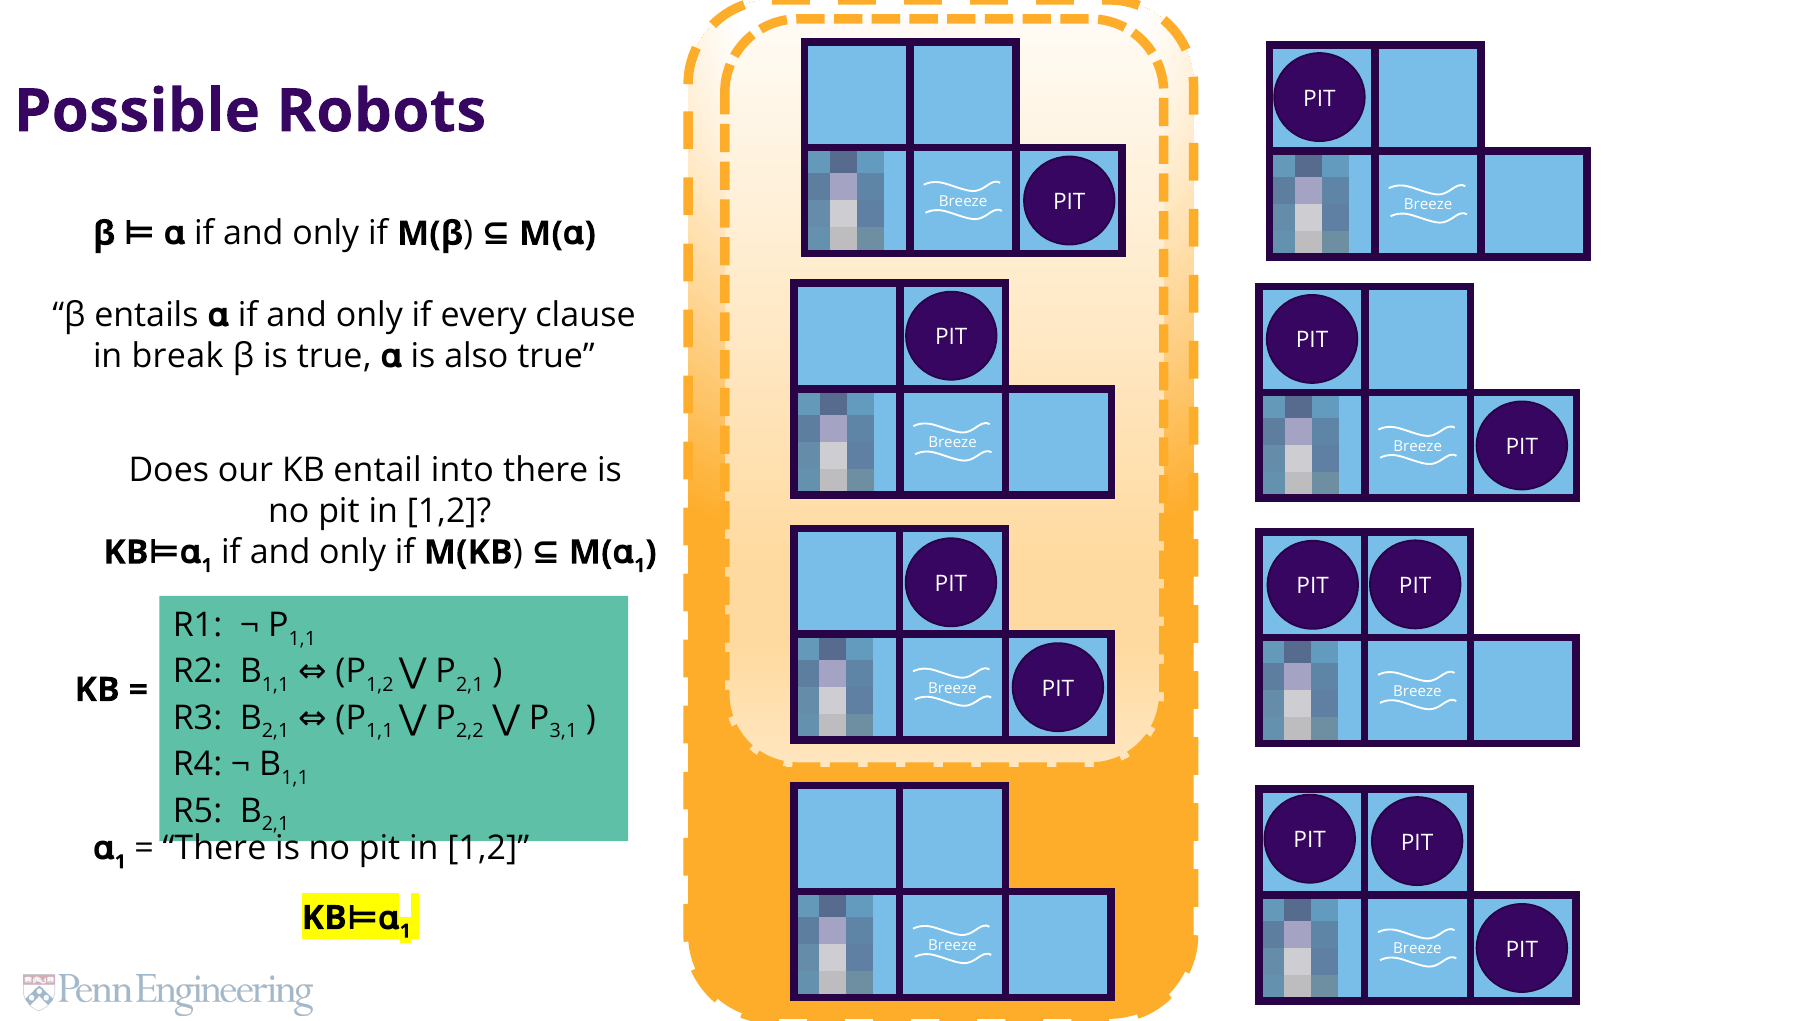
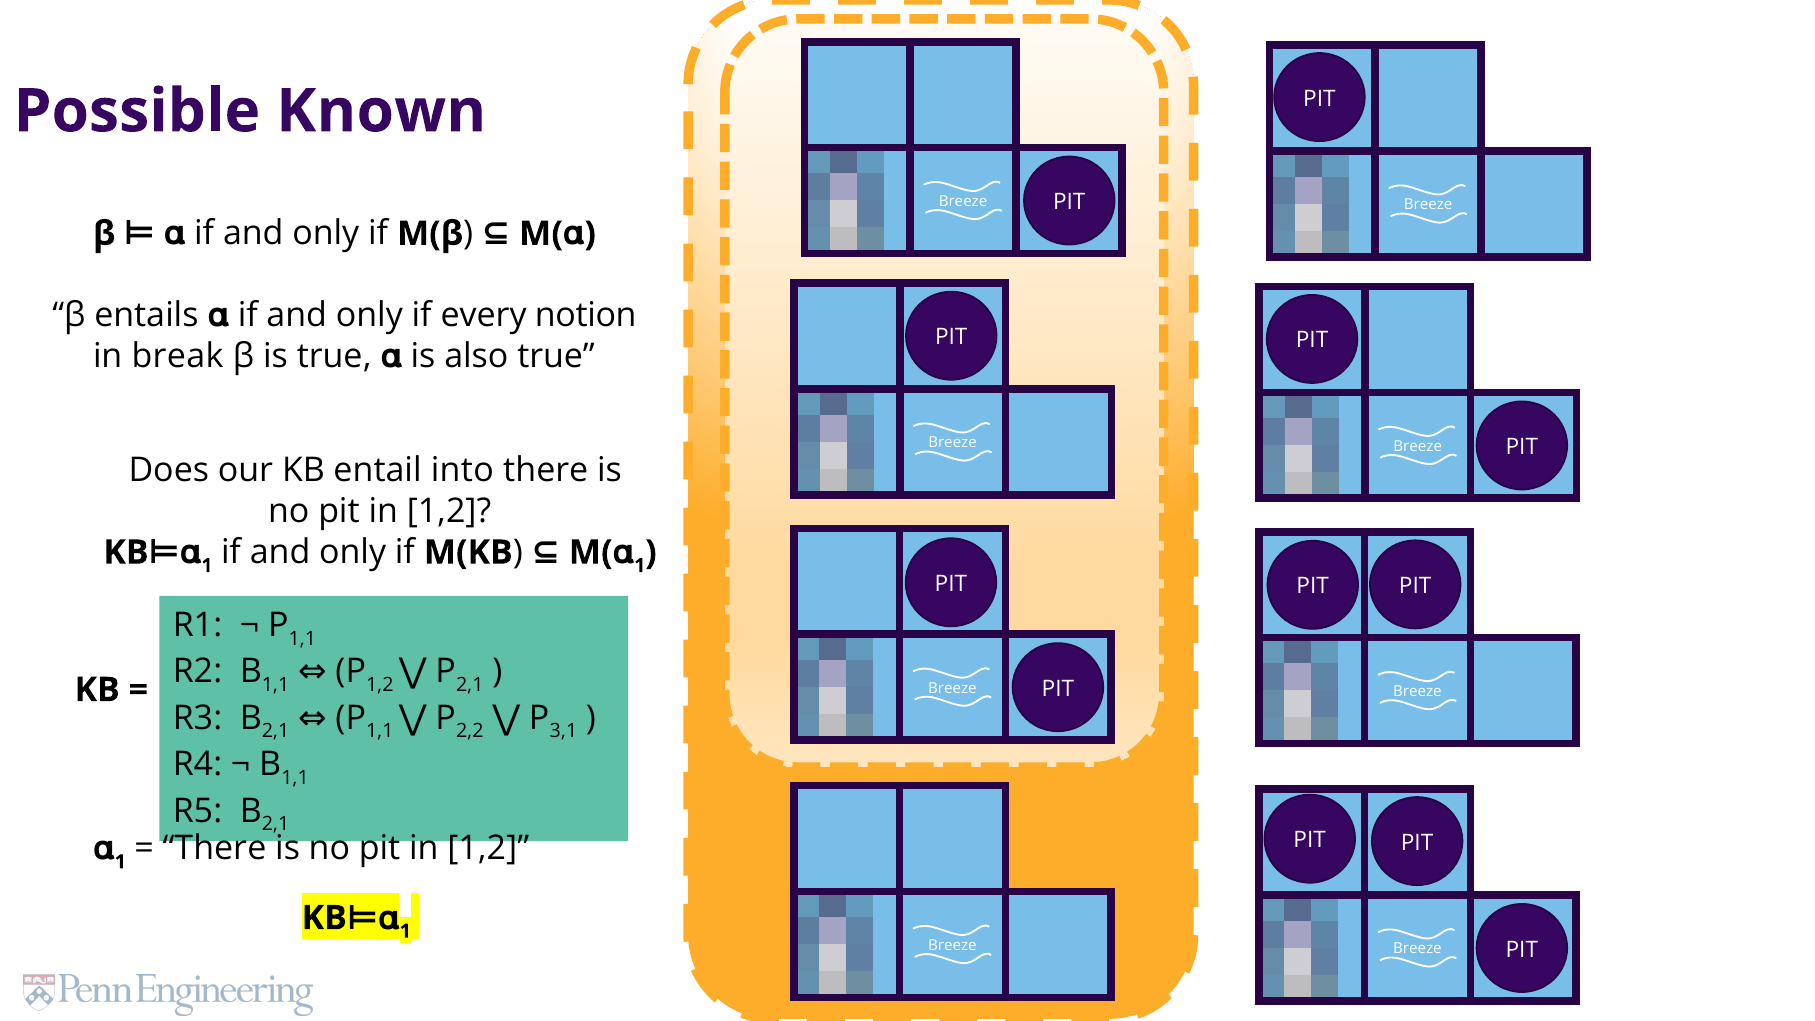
Robots: Robots -> Known
clause: clause -> notion
